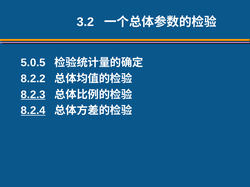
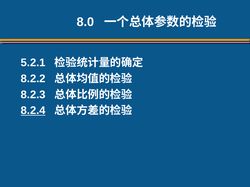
3.2: 3.2 -> 8.0
5.0.5: 5.0.5 -> 5.2.1
8.2.3 underline: present -> none
